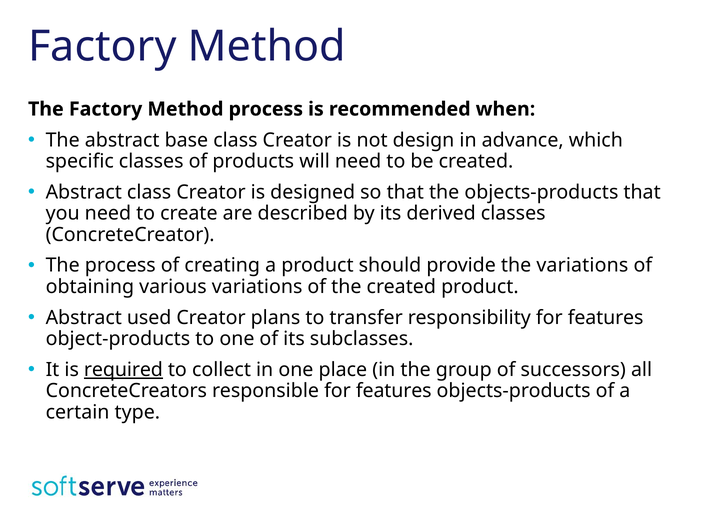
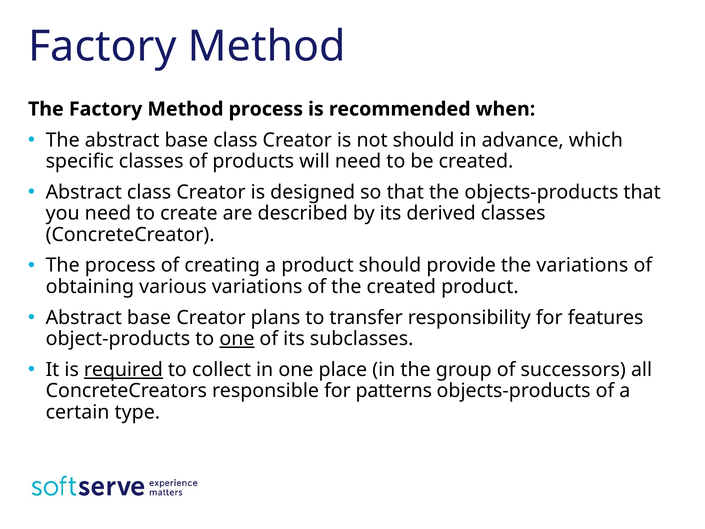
not design: design -> should
used at (149, 317): used -> base
one at (237, 339) underline: none -> present
responsible for features: features -> patterns
